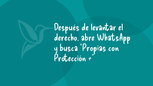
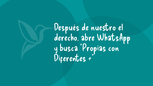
levantar: levantar -> nuestro
Protección: Protección -> Diferentes
